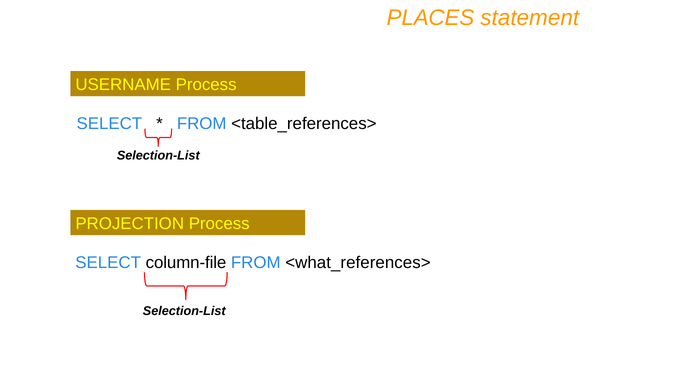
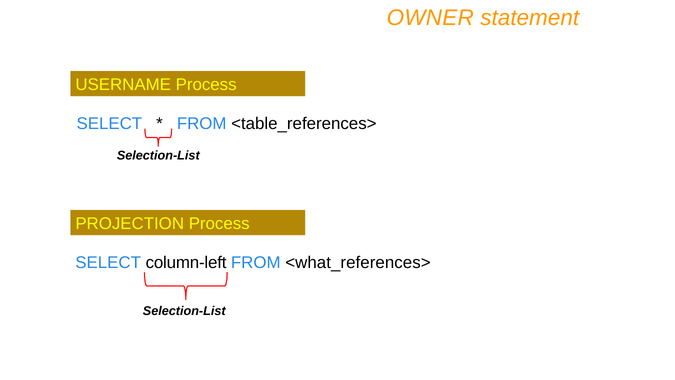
PLACES: PLACES -> OWNER
column-file: column-file -> column-left
